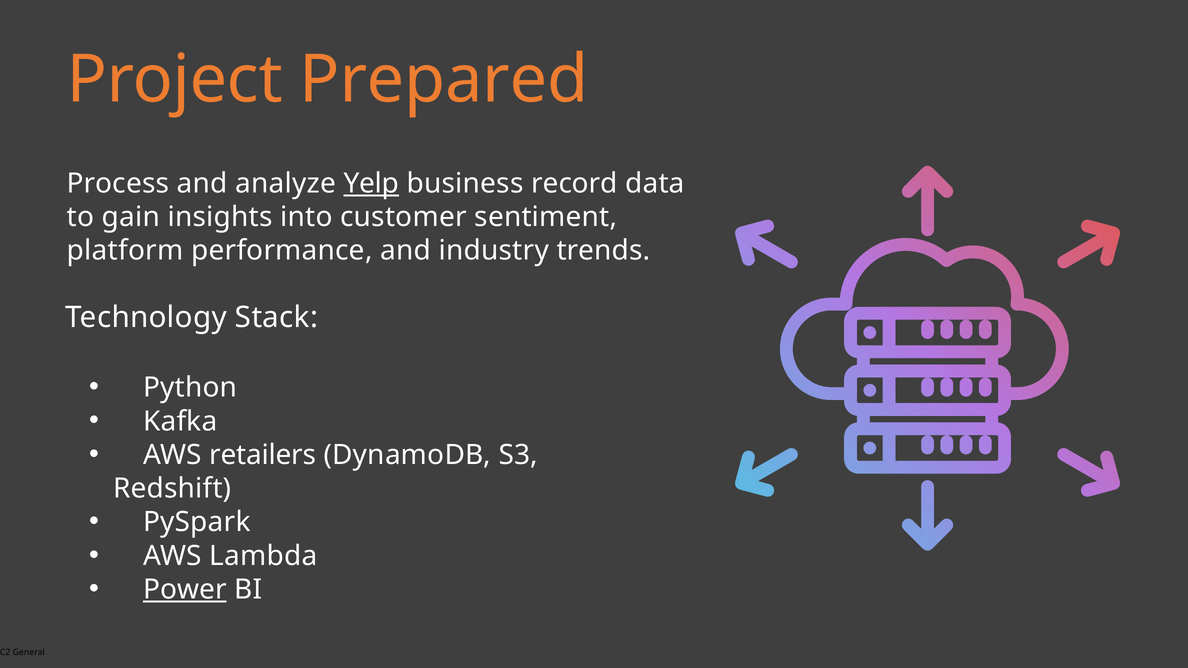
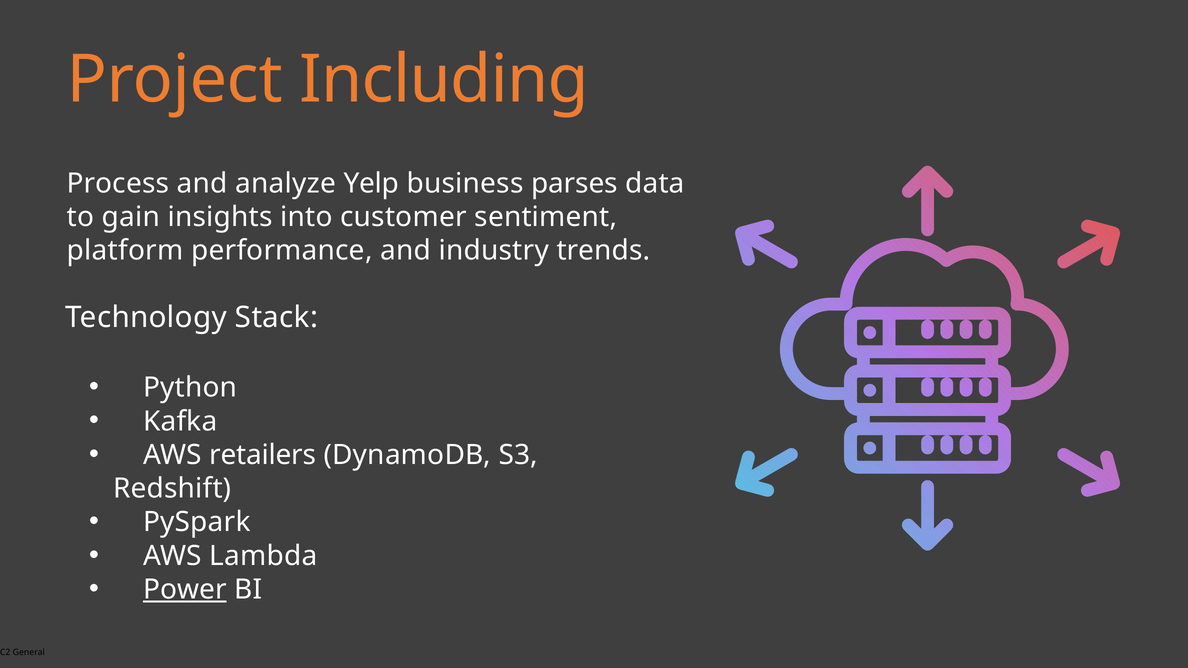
Prepared: Prepared -> Including
Yelp underline: present -> none
record: record -> parses
